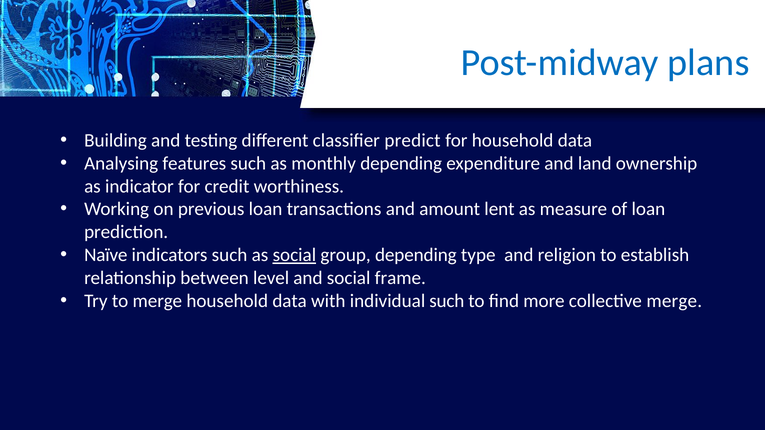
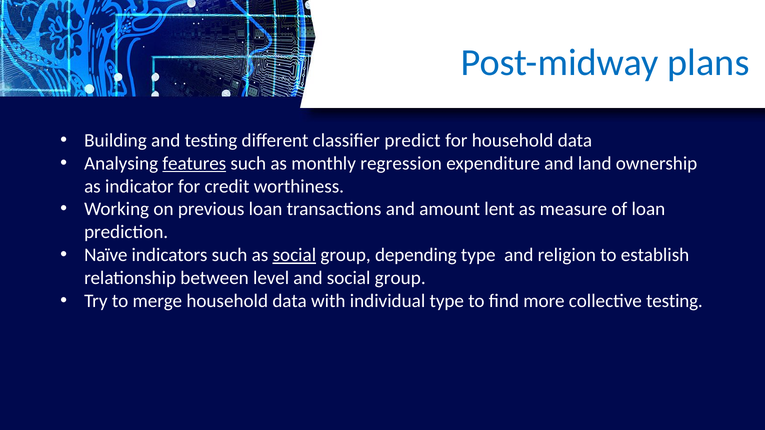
features underline: none -> present
monthly depending: depending -> regression
and social frame: frame -> group
individual such: such -> type
collective merge: merge -> testing
